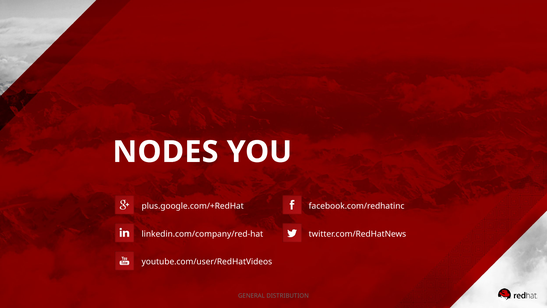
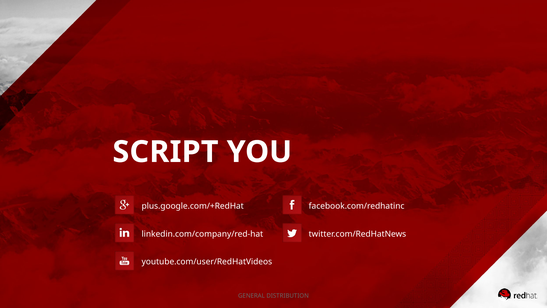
NODES: NODES -> SCRIPT
